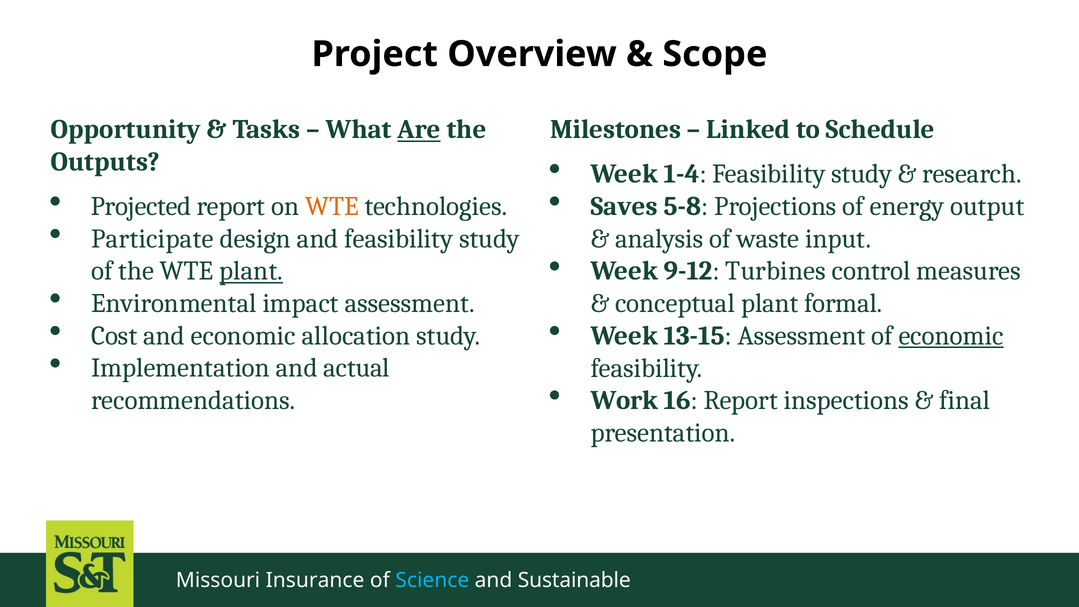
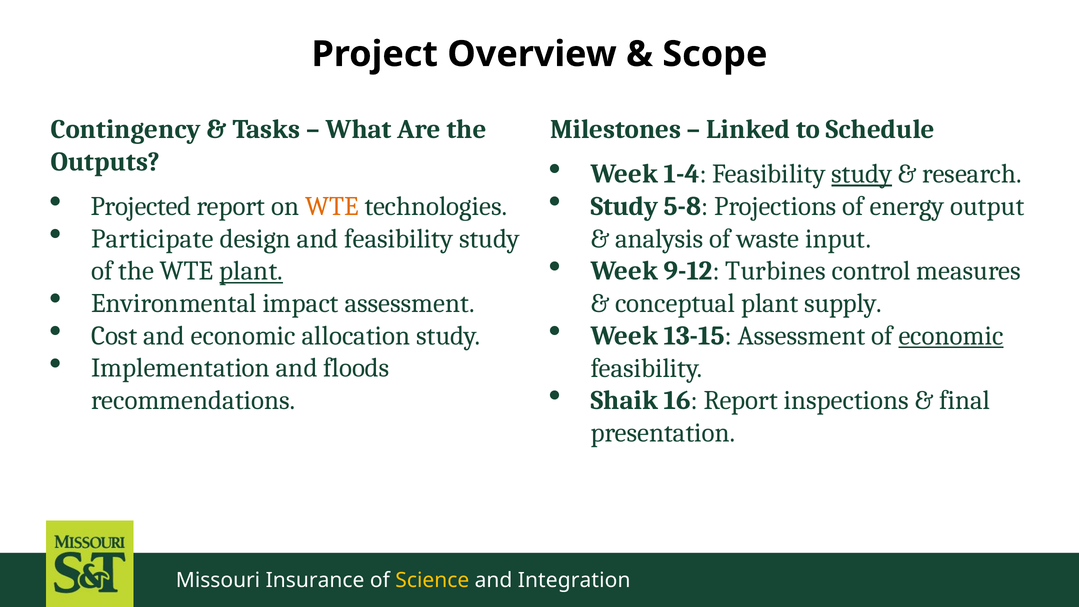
Opportunity: Opportunity -> Contingency
Are underline: present -> none
study at (862, 174) underline: none -> present
Saves at (624, 206): Saves -> Study
formal: formal -> supply
actual: actual -> floods
Work: Work -> Shaik
Science colour: light blue -> yellow
Sustainable: Sustainable -> Integration
